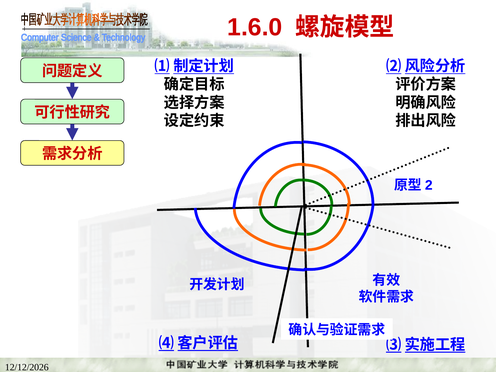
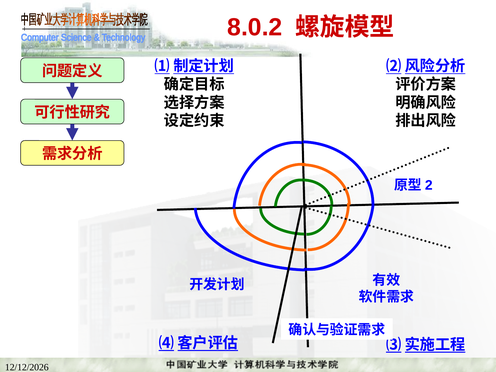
1.6.0: 1.6.0 -> 8.0.2
